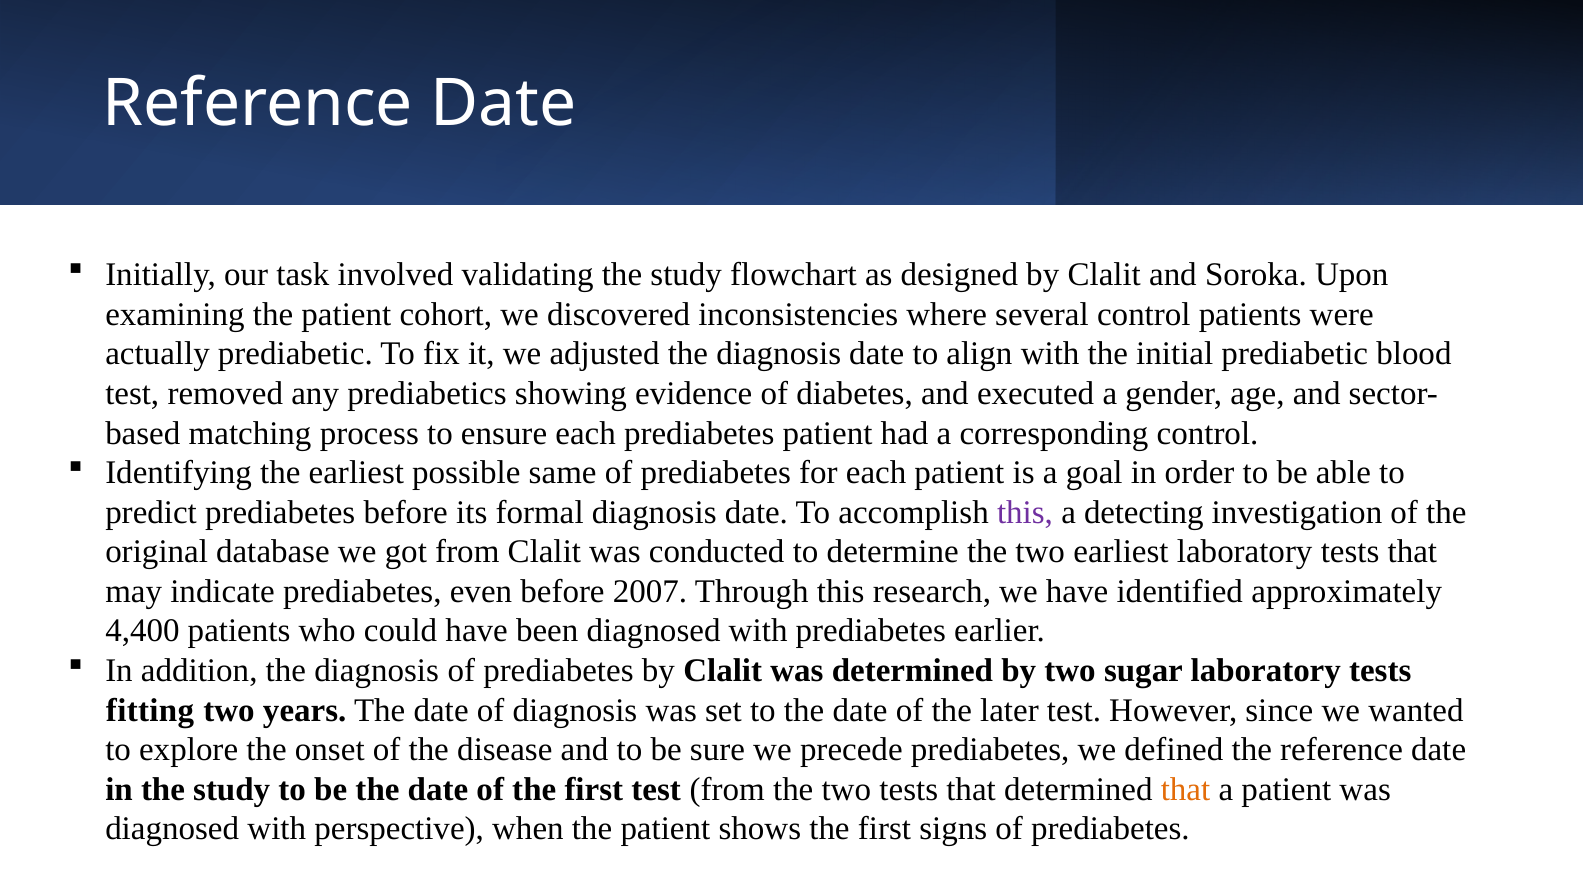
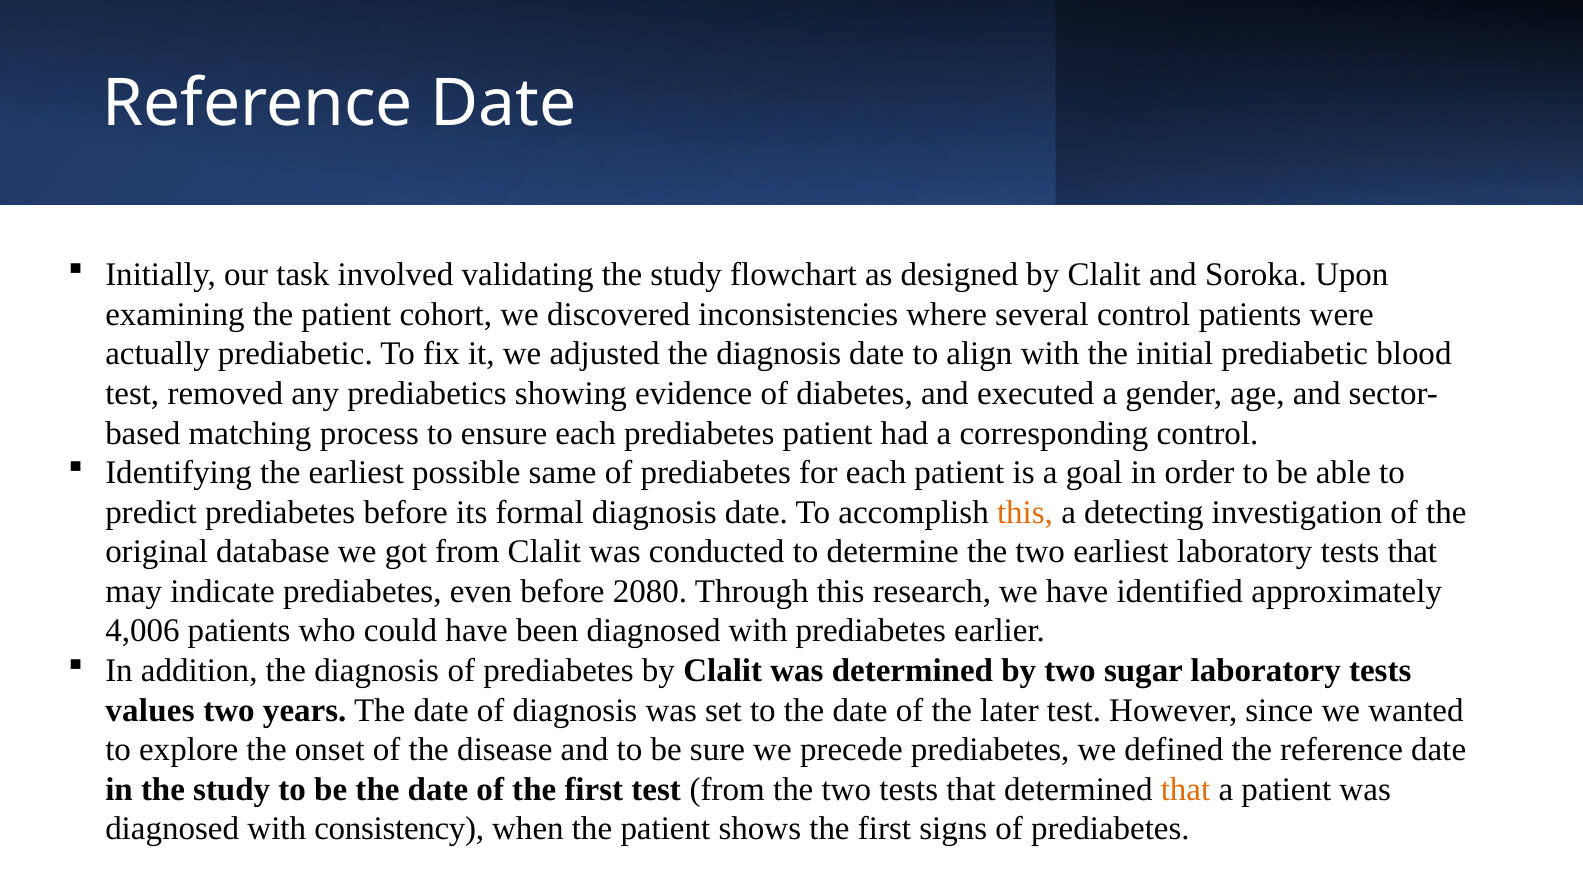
this at (1025, 513) colour: purple -> orange
2007: 2007 -> 2080
4,400: 4,400 -> 4,006
fitting: fitting -> values
perspective: perspective -> consistency
